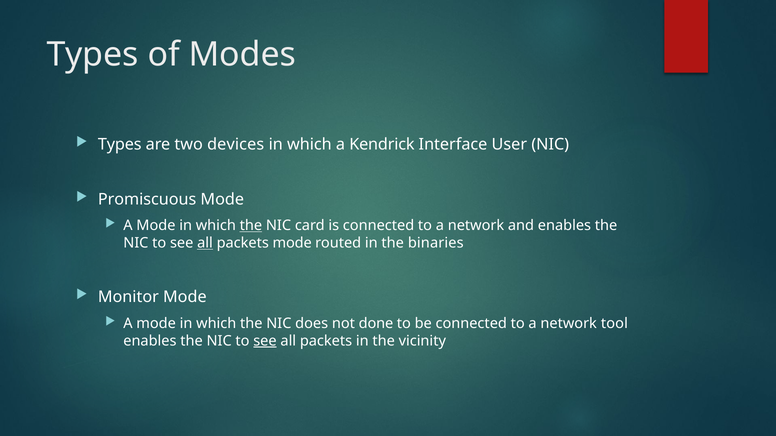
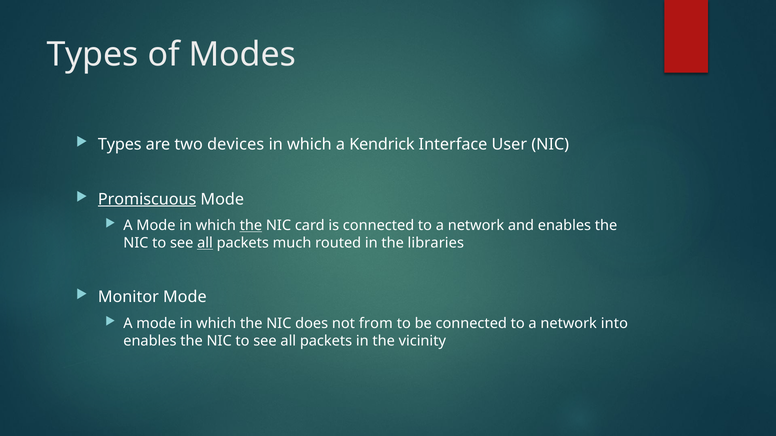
Promiscuous underline: none -> present
packets mode: mode -> much
binaries: binaries -> libraries
done: done -> from
tool: tool -> into
see at (265, 341) underline: present -> none
